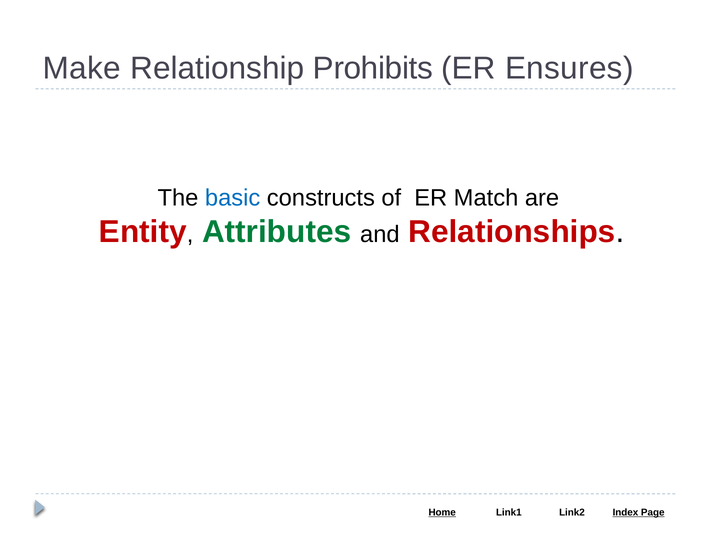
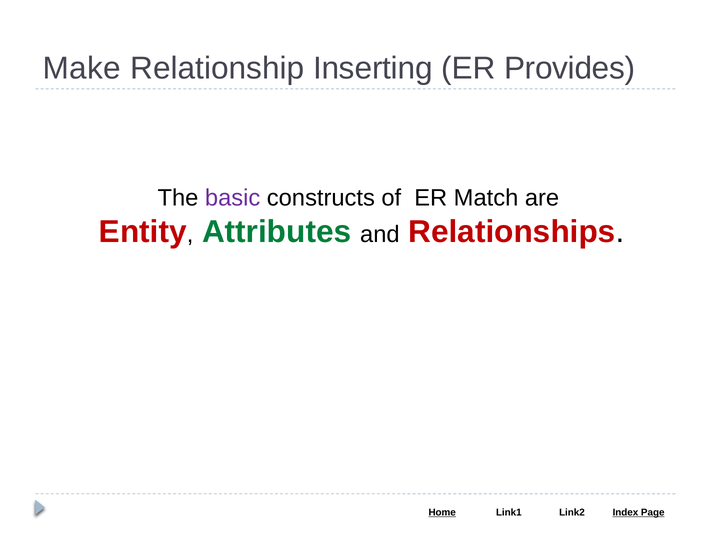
Prohibits: Prohibits -> Inserting
Ensures: Ensures -> Provides
basic colour: blue -> purple
